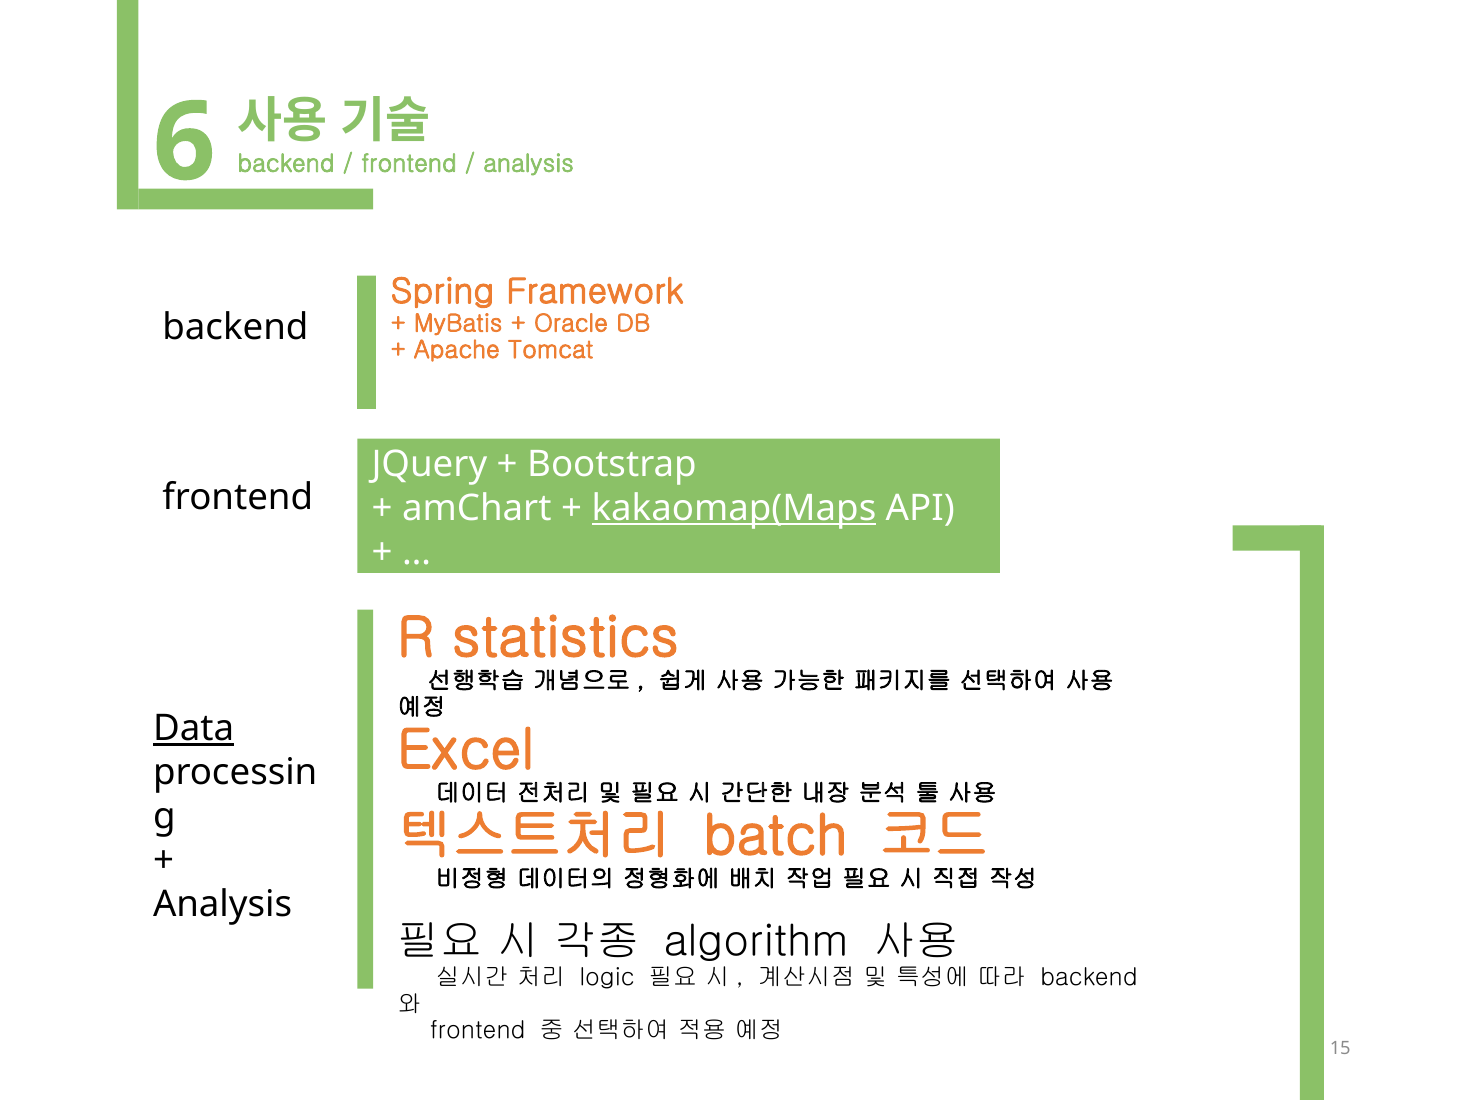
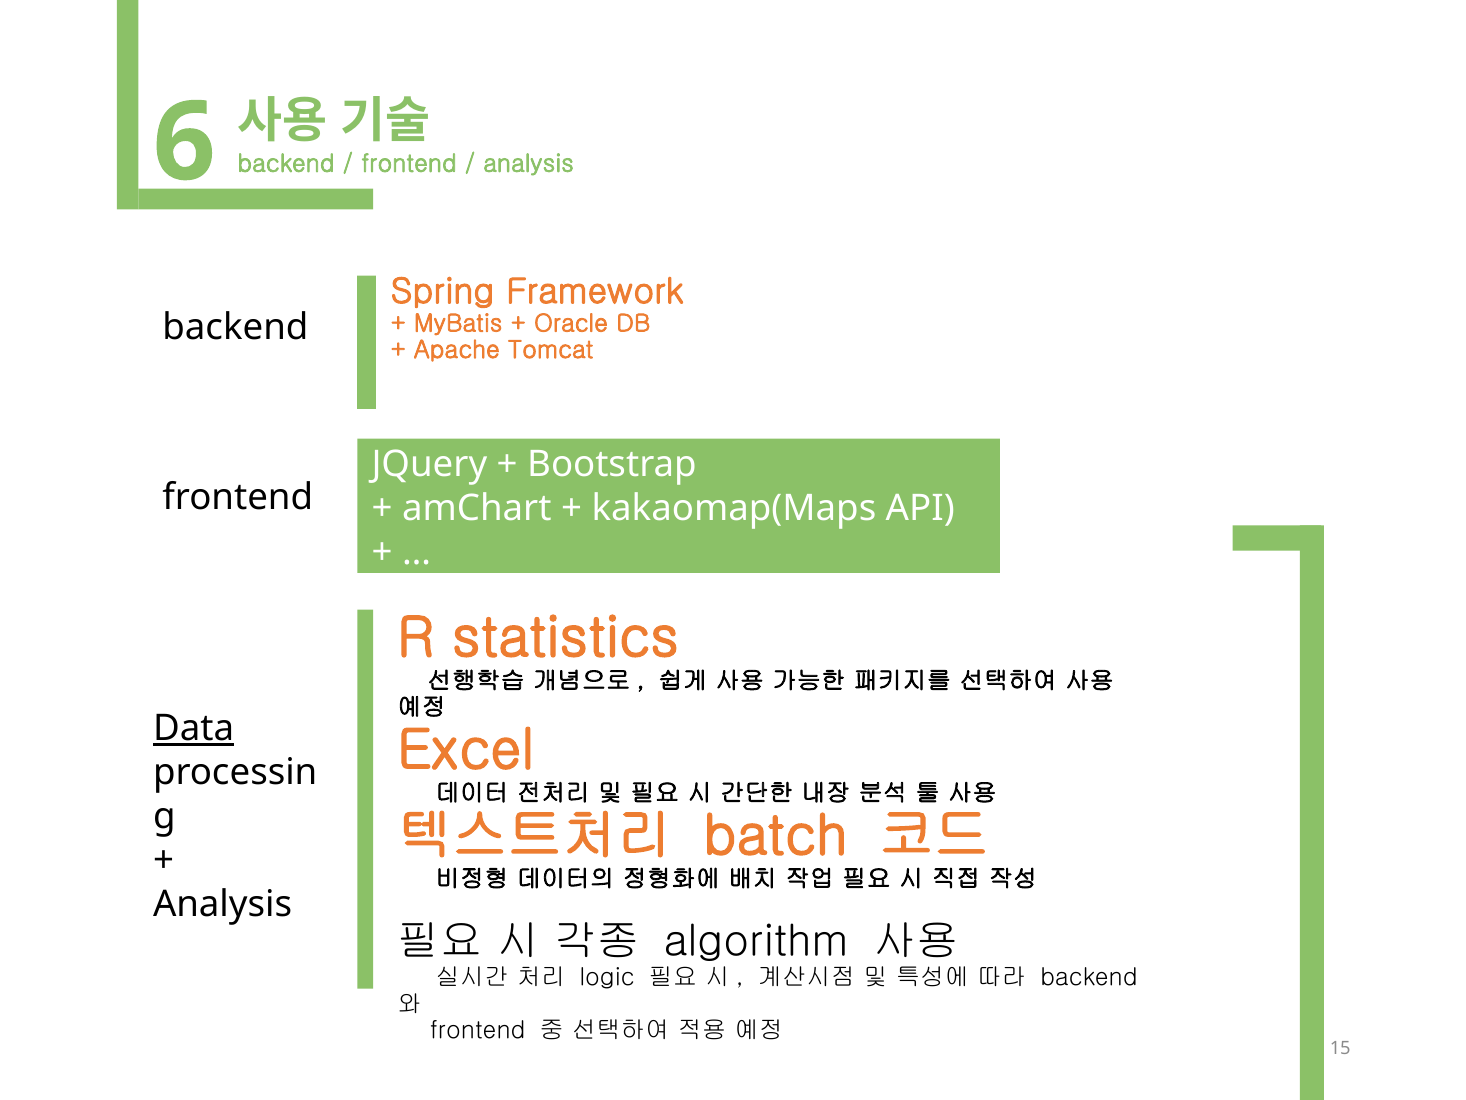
kakaomap(Maps underline: present -> none
